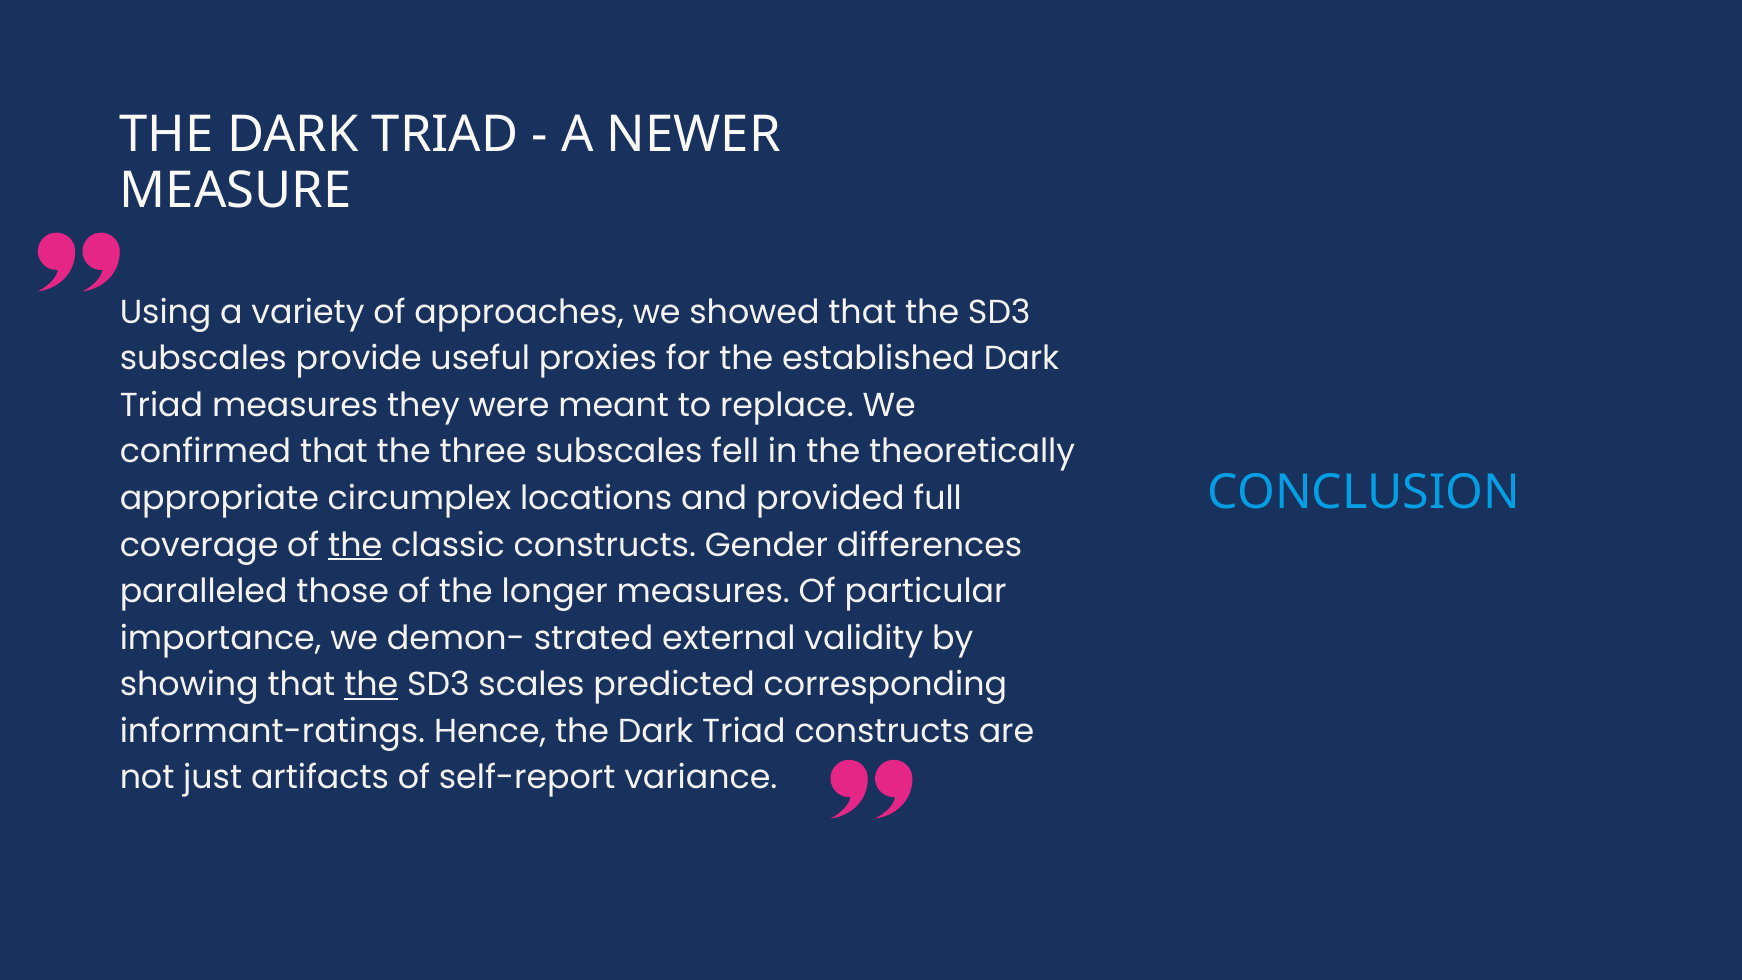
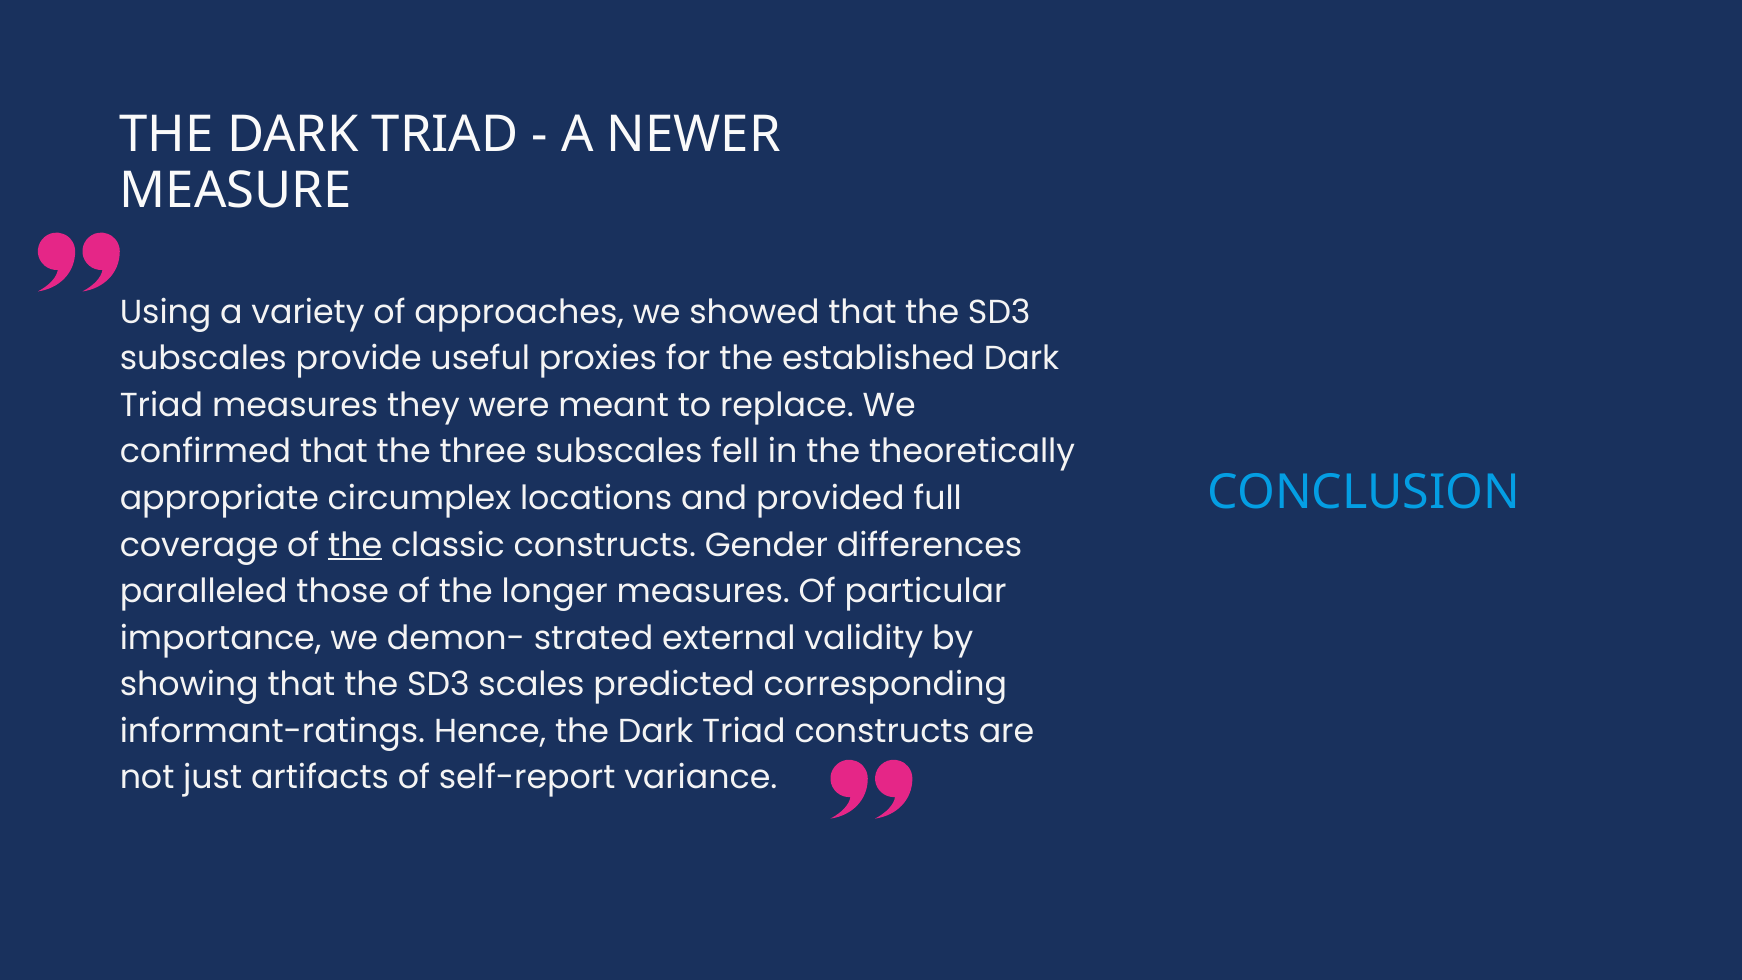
the at (371, 685) underline: present -> none
